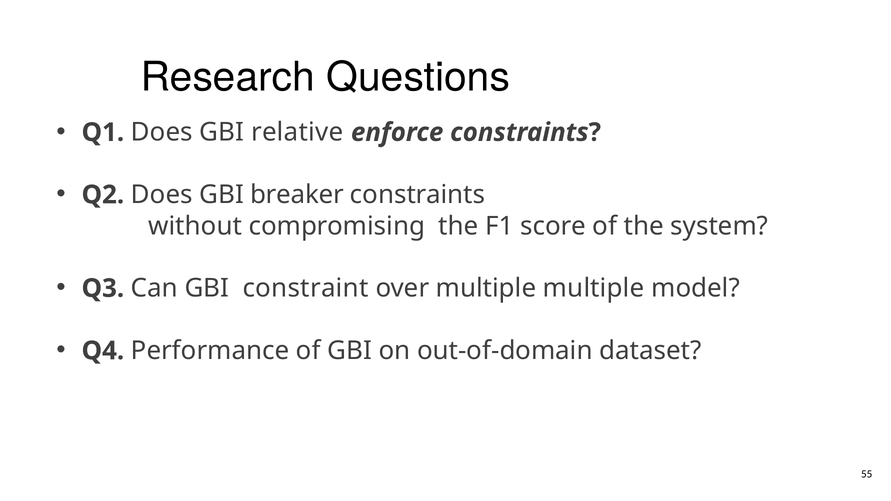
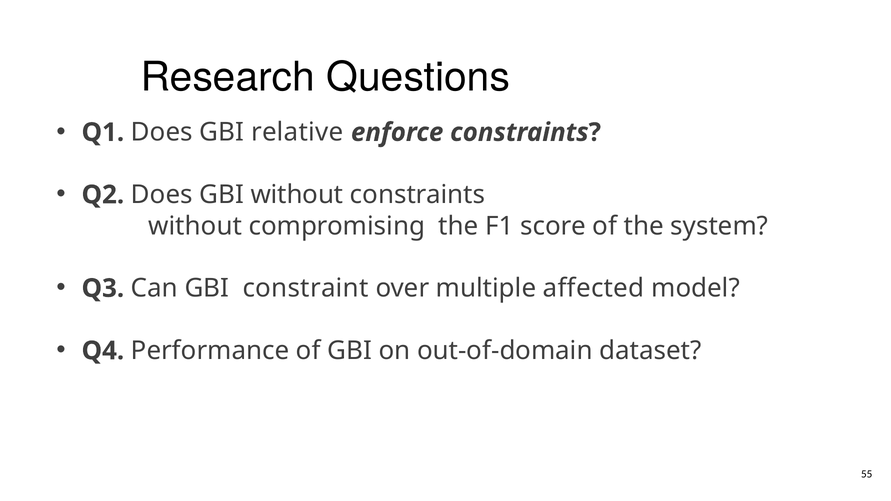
GBI breaker: breaker -> without
multiple multiple: multiple -> affected
